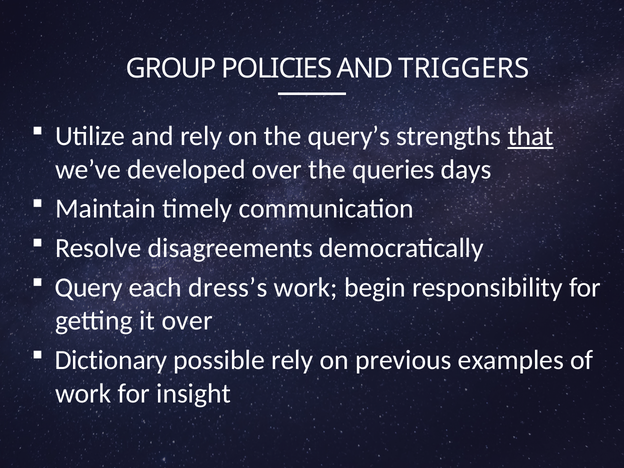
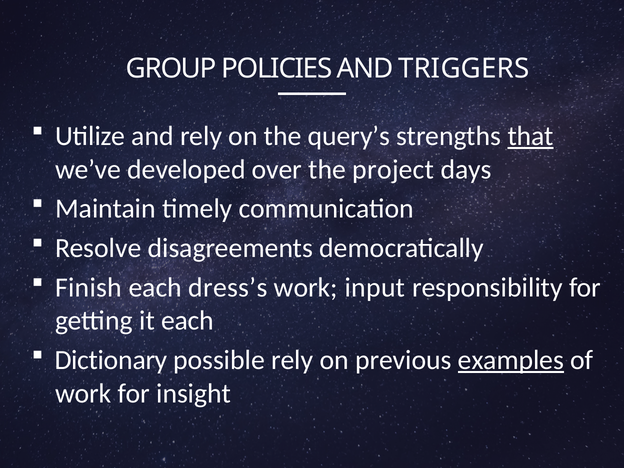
queries: queries -> project
Query: Query -> Finish
begin: begin -> input
it over: over -> each
examples underline: none -> present
